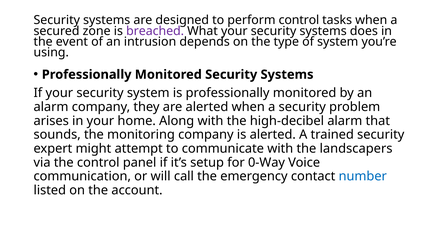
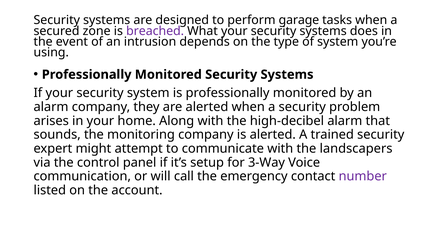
perform control: control -> garage
0-Way: 0-Way -> 3-Way
number colour: blue -> purple
